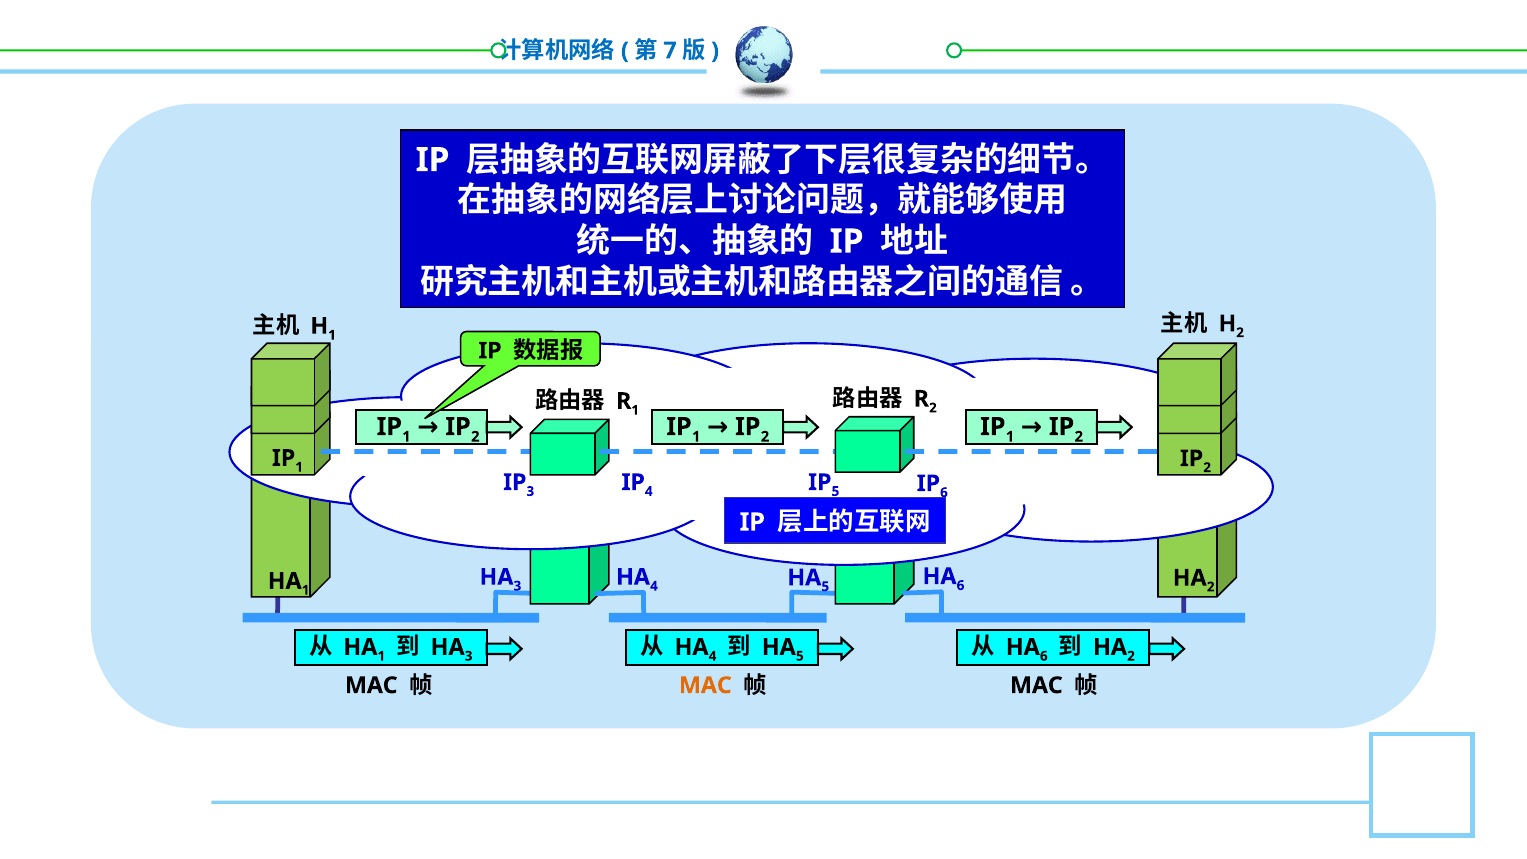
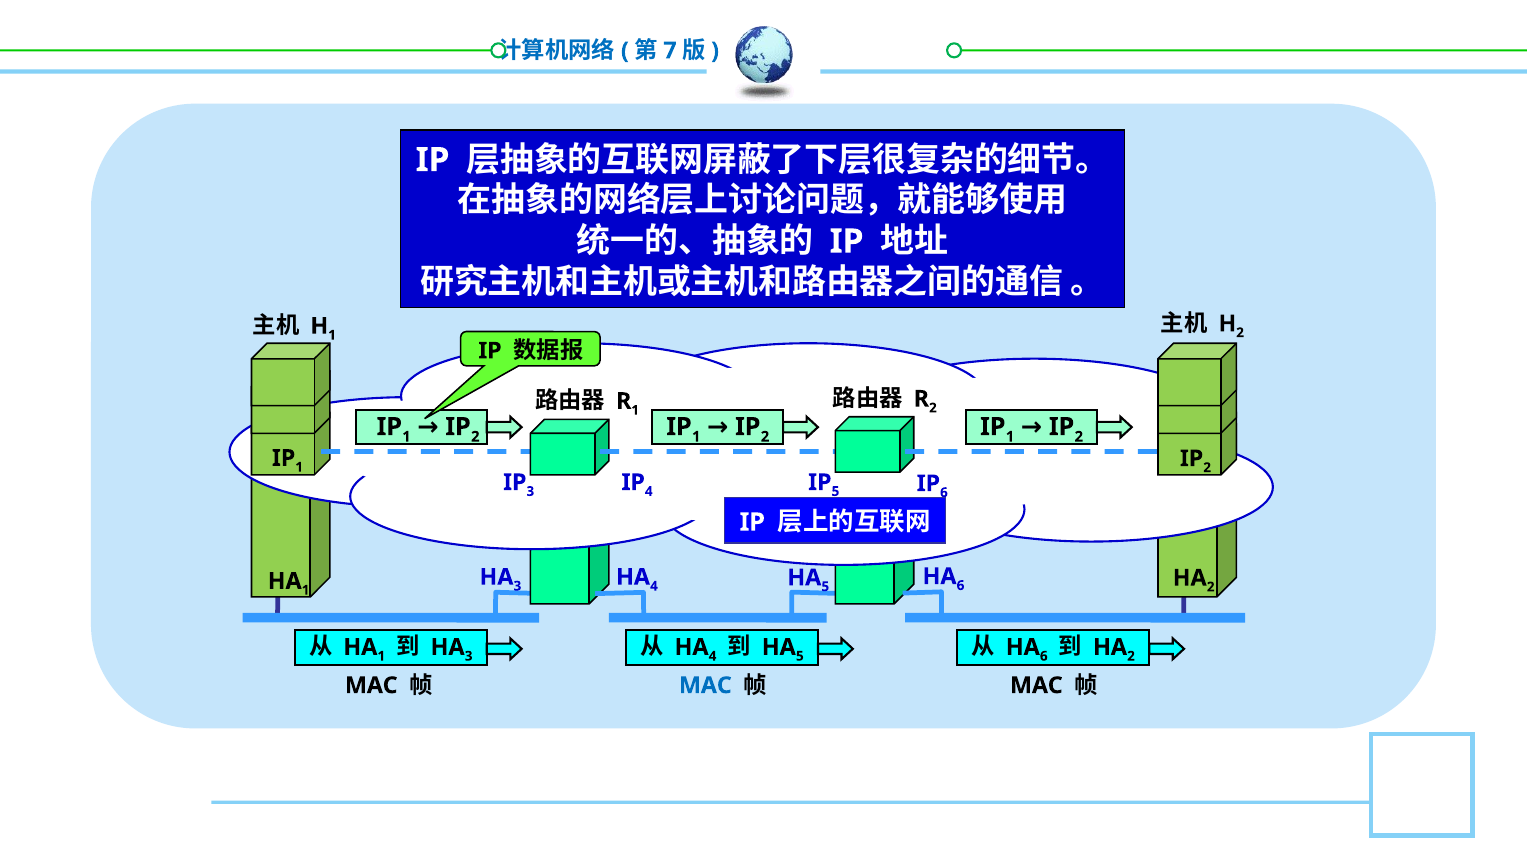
MAC at (705, 685) colour: orange -> blue
